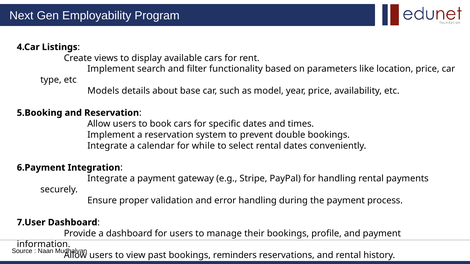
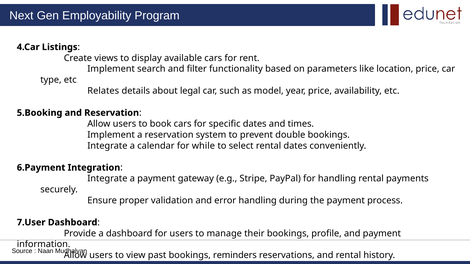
Models: Models -> Relates
base: base -> legal
